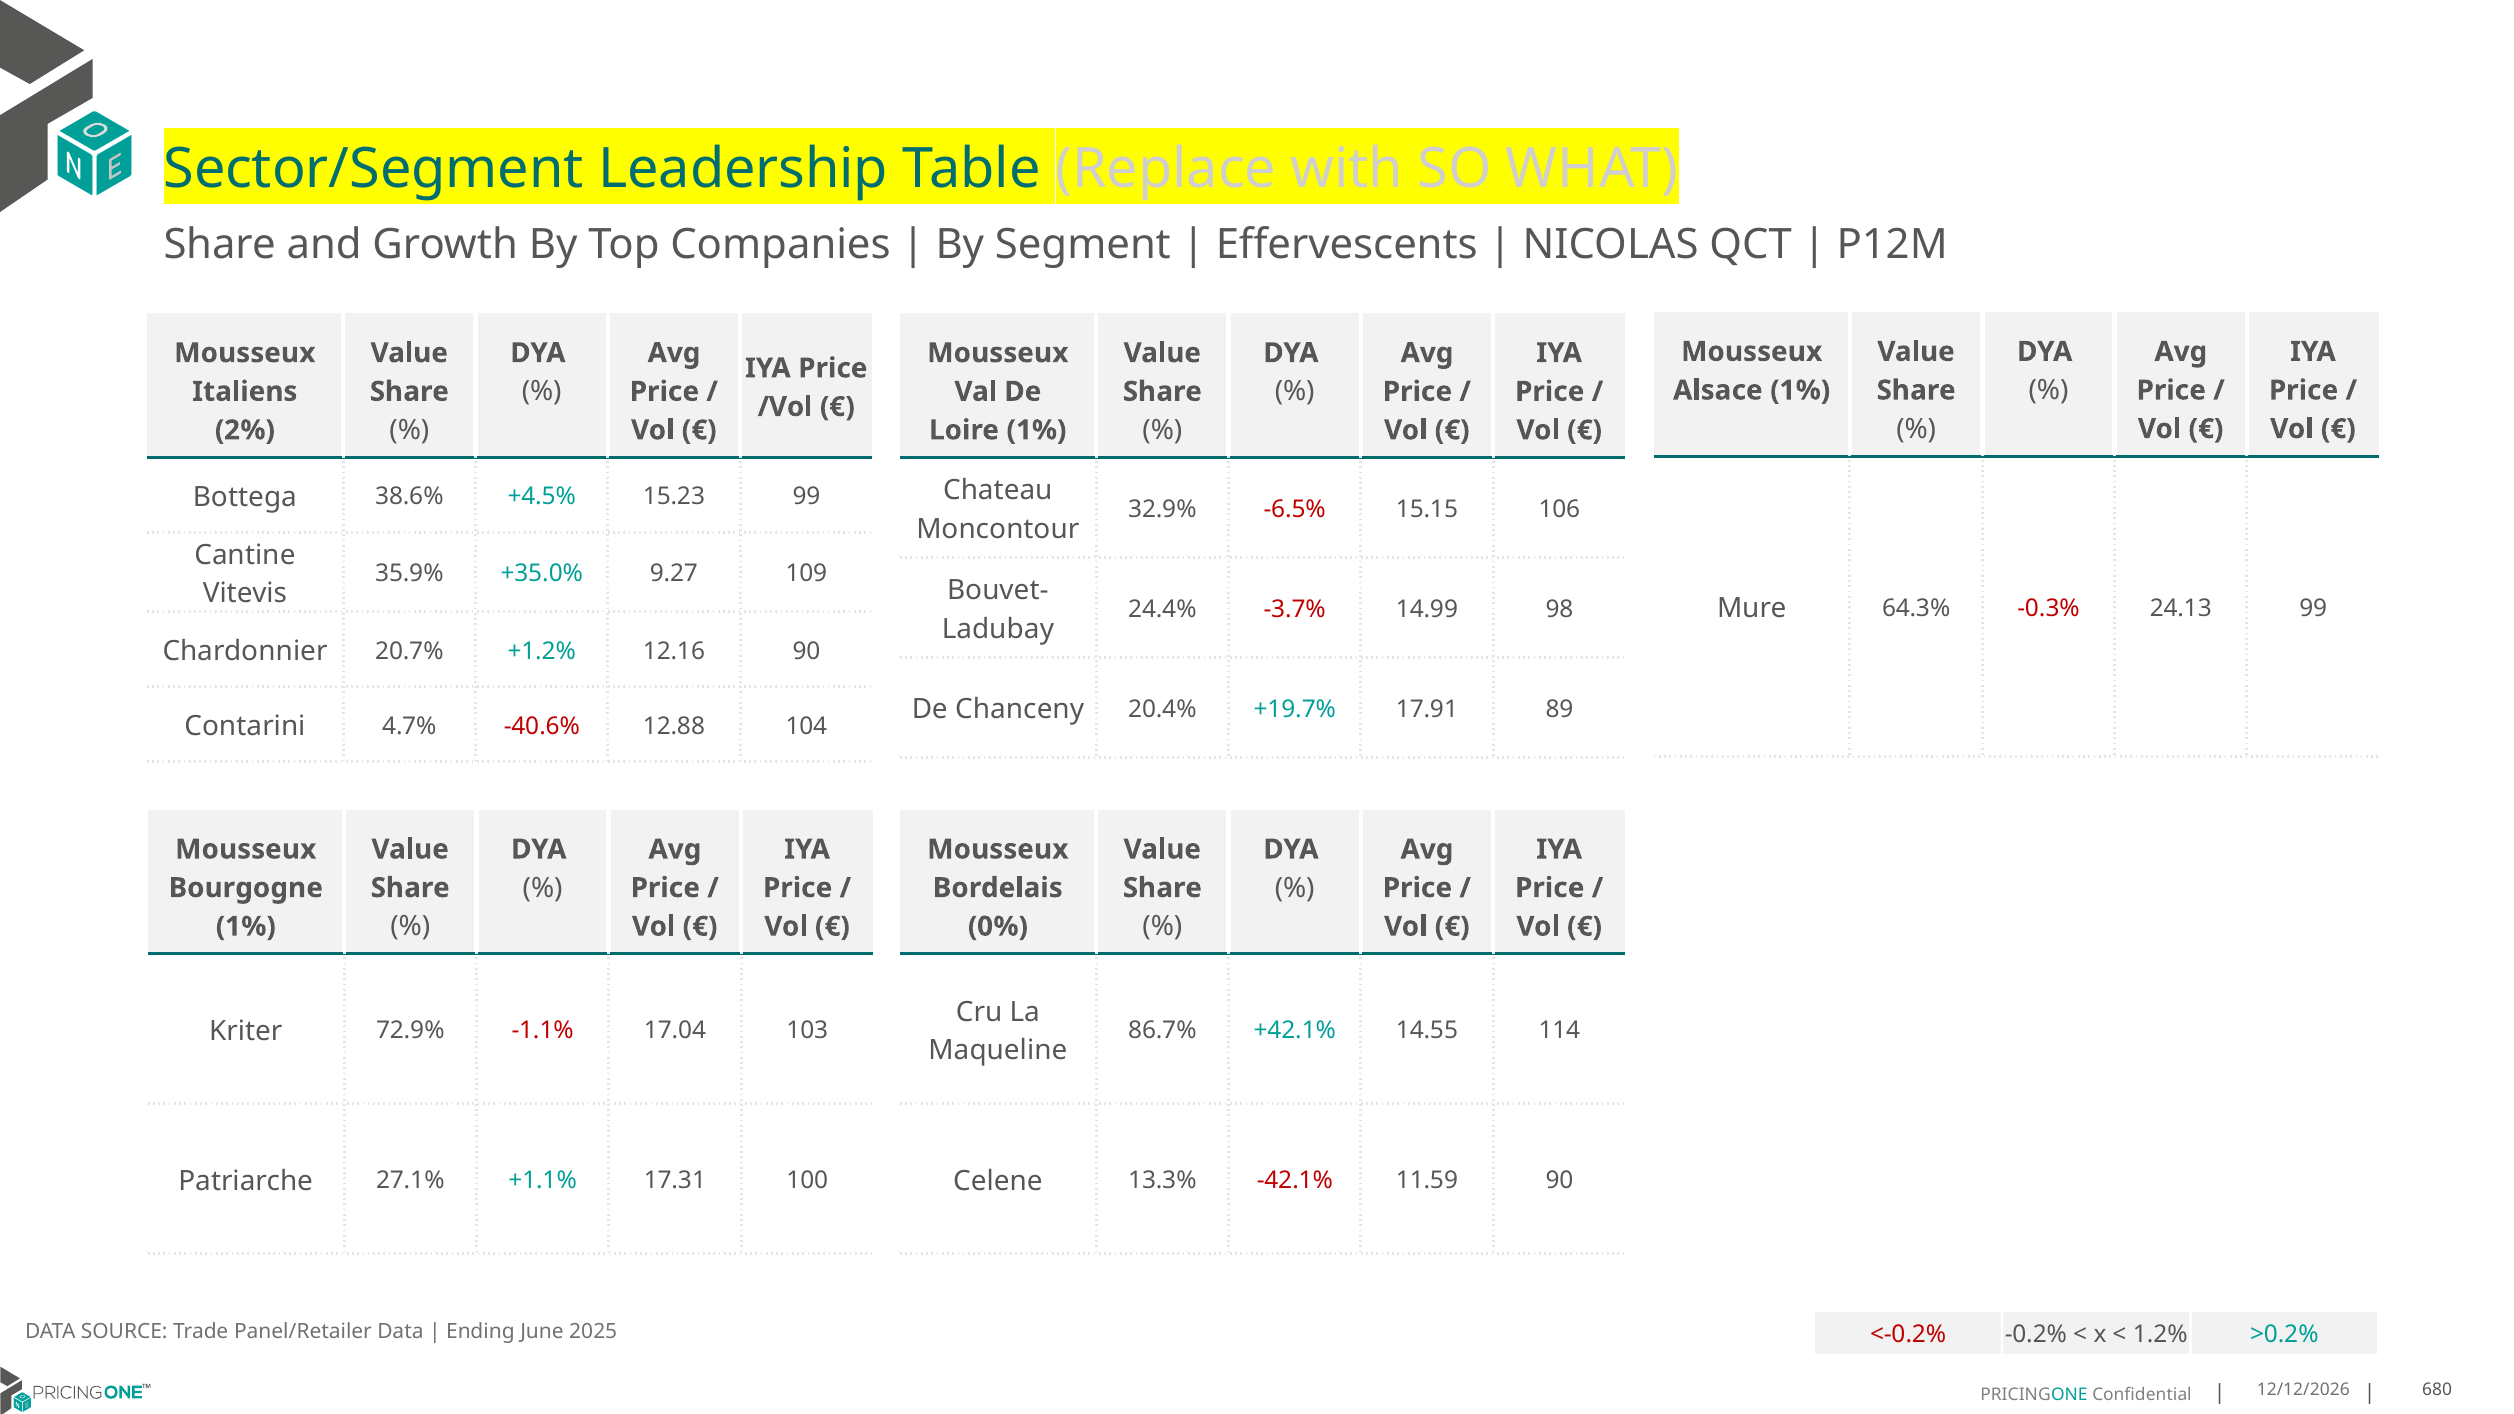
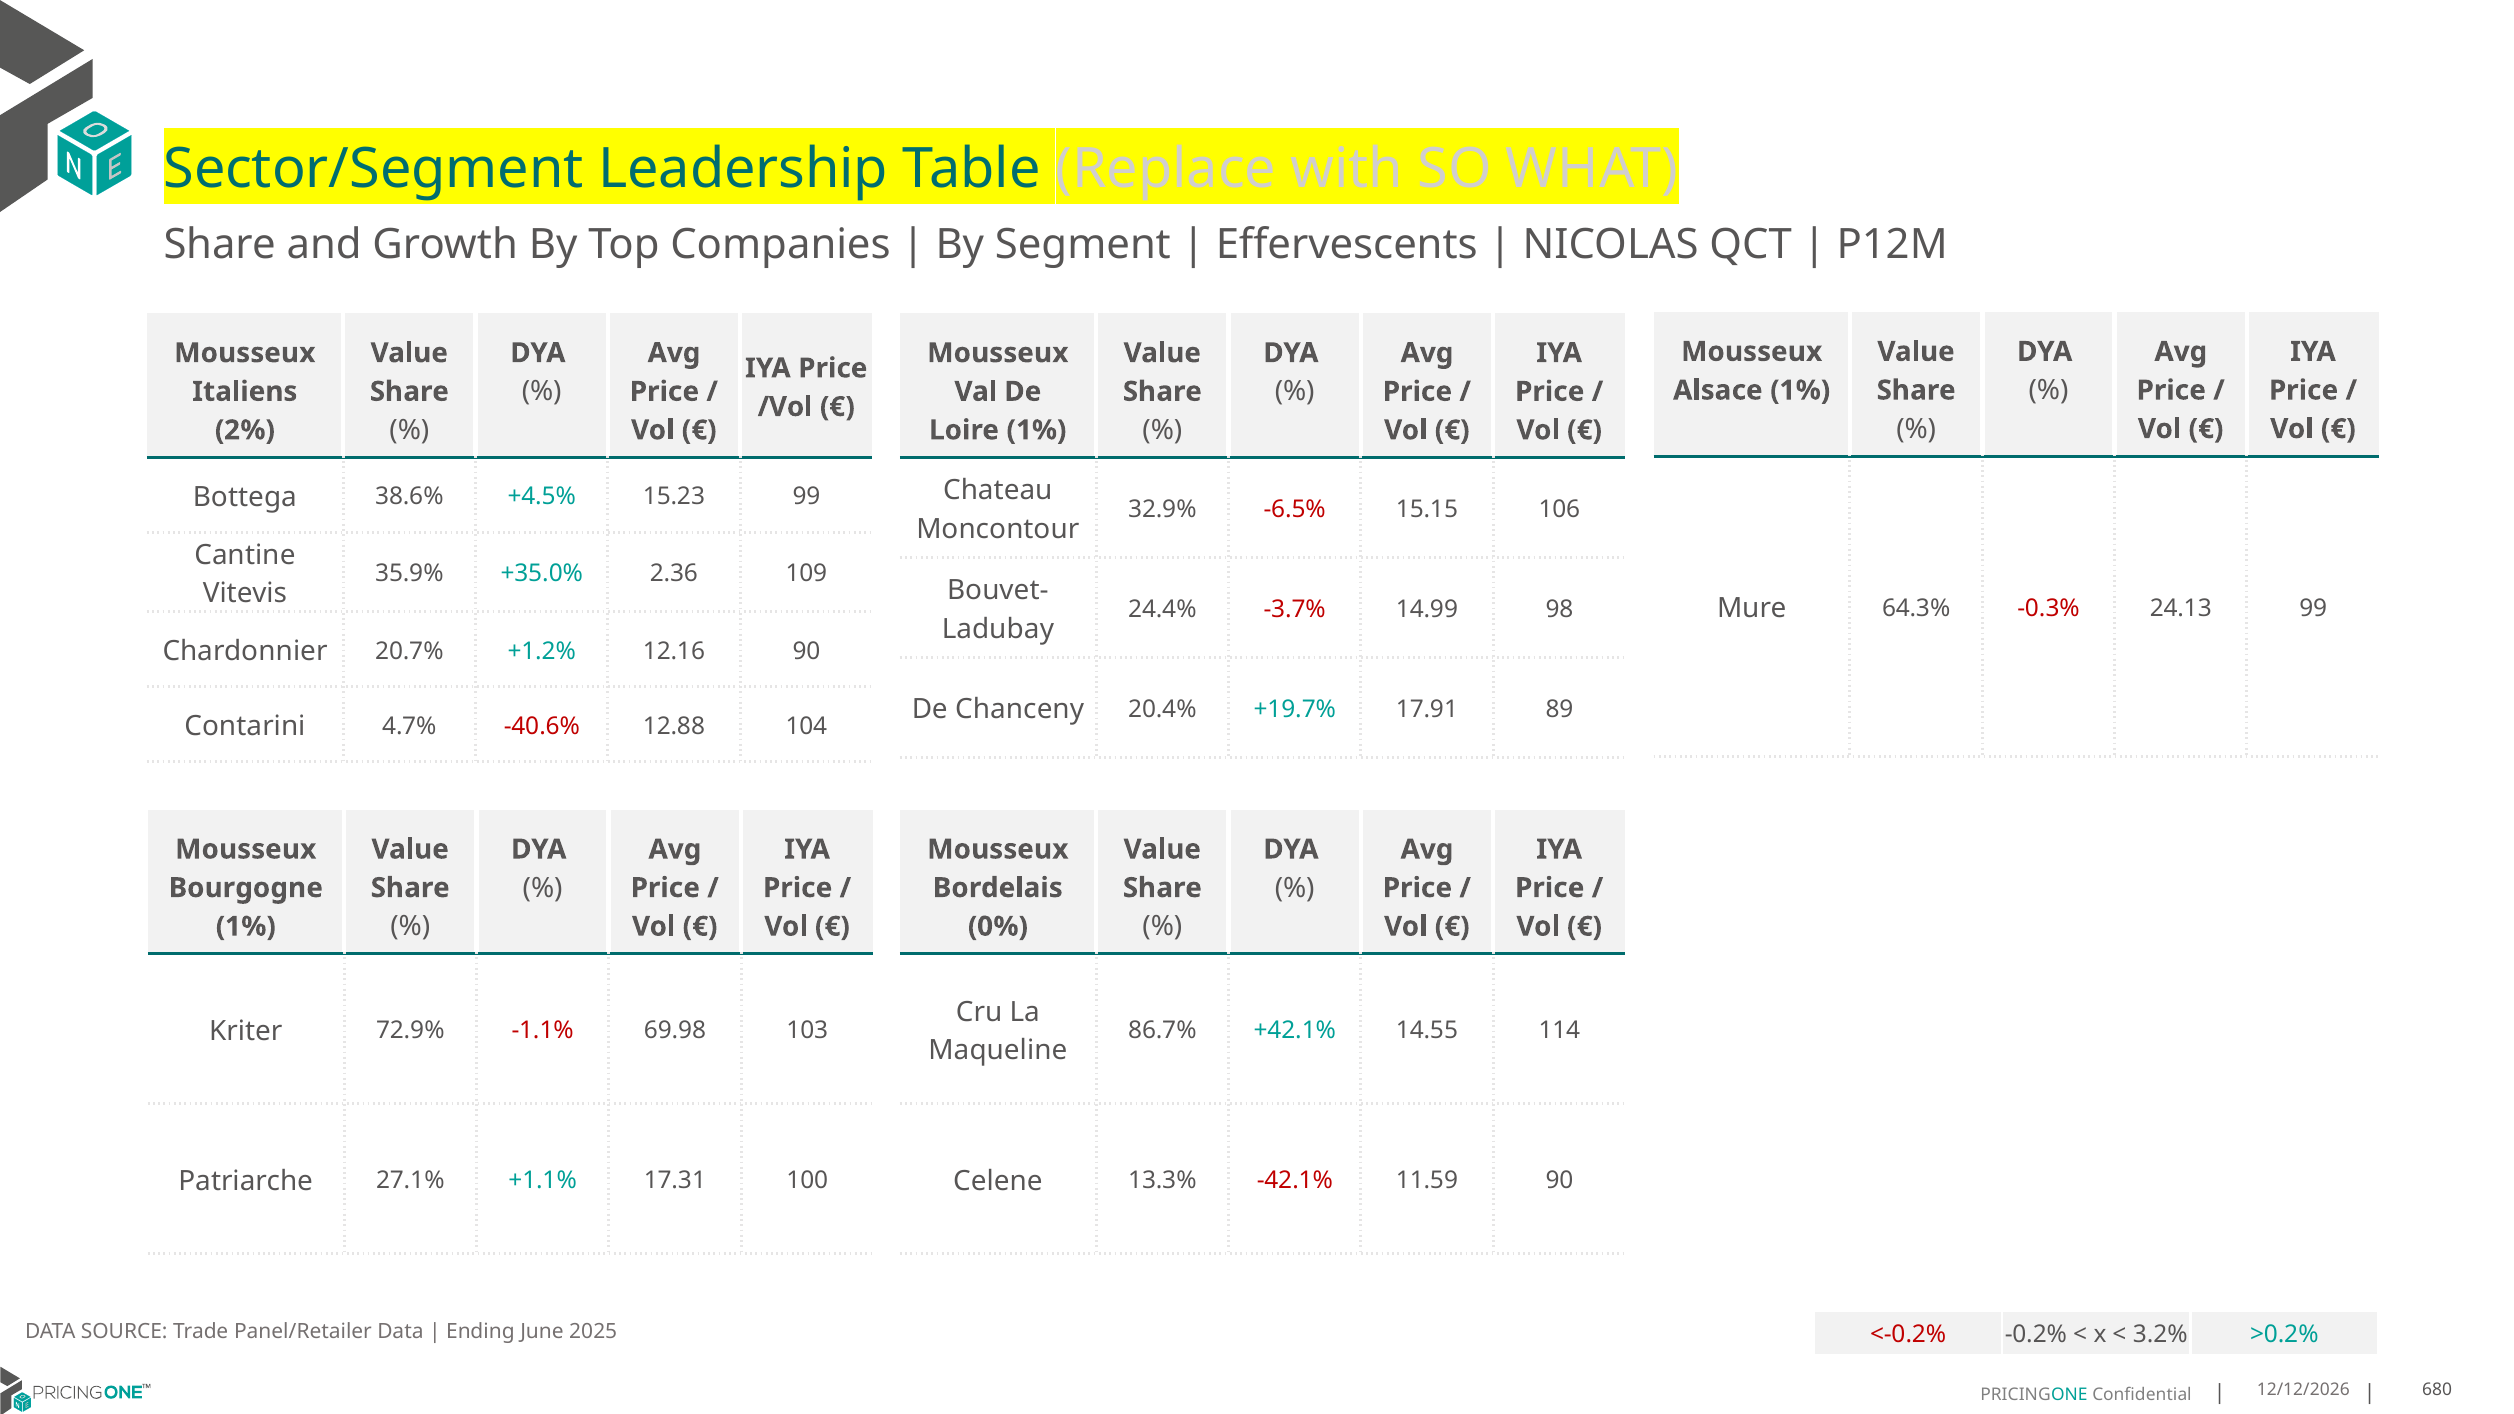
9.27: 9.27 -> 2.36
17.04: 17.04 -> 69.98
1.2%: 1.2% -> 3.2%
